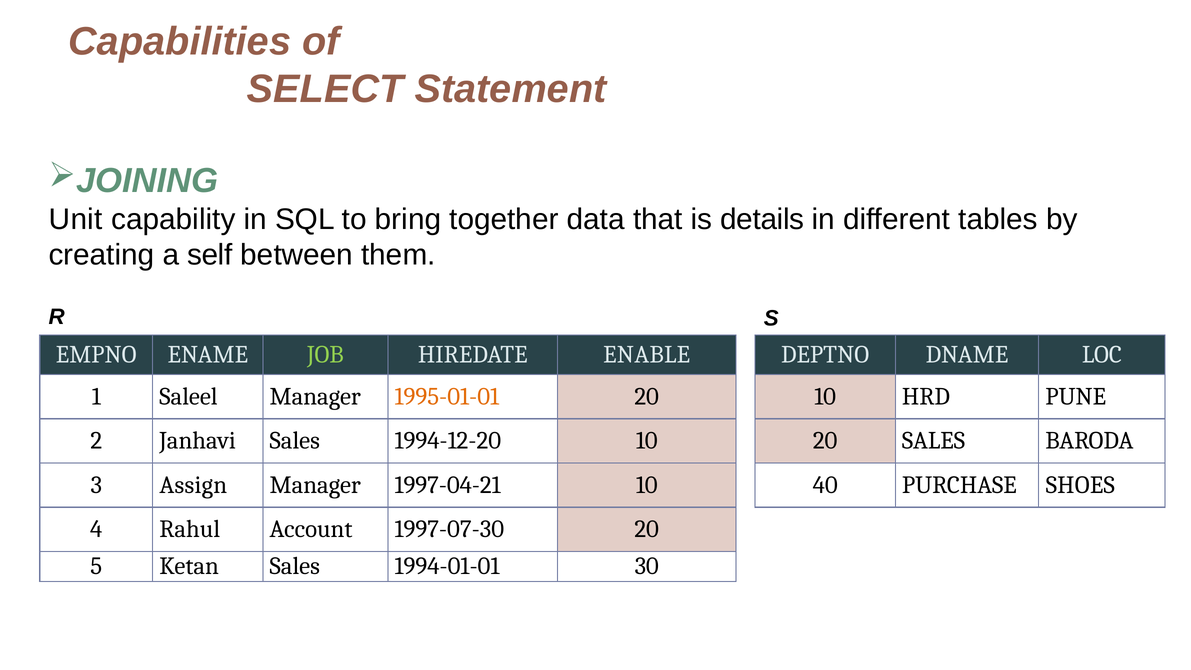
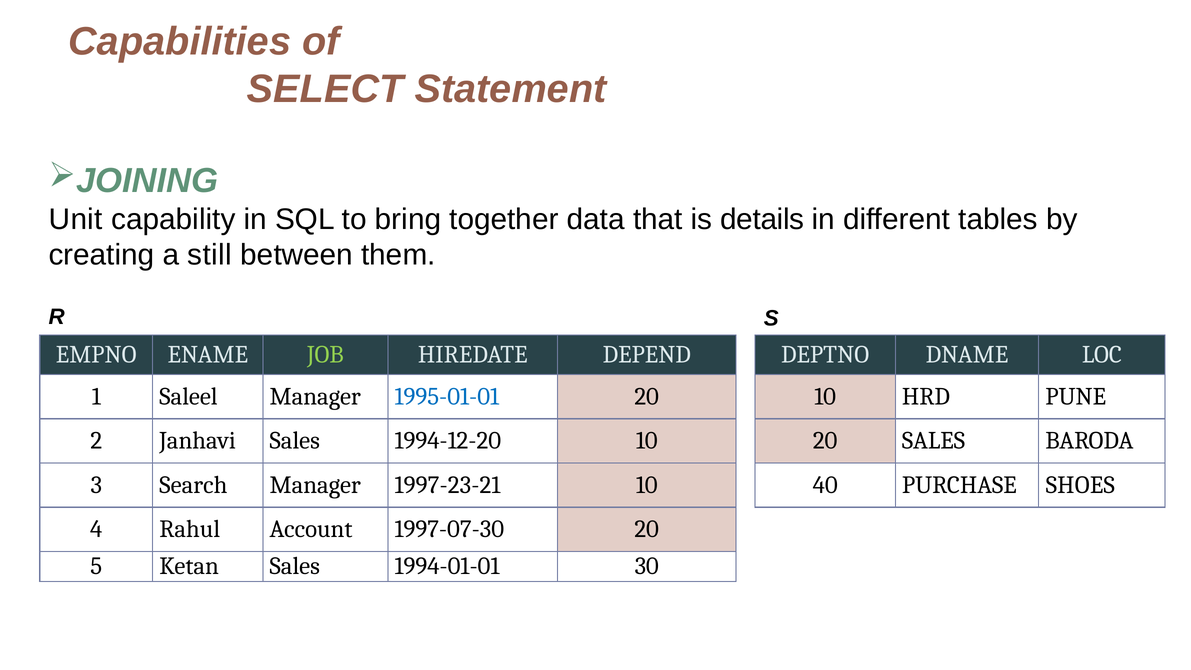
self: self -> still
ENABLE: ENABLE -> DEPEND
1995-01-01 colour: orange -> blue
Assign: Assign -> Search
1997-04-21: 1997-04-21 -> 1997-23-21
